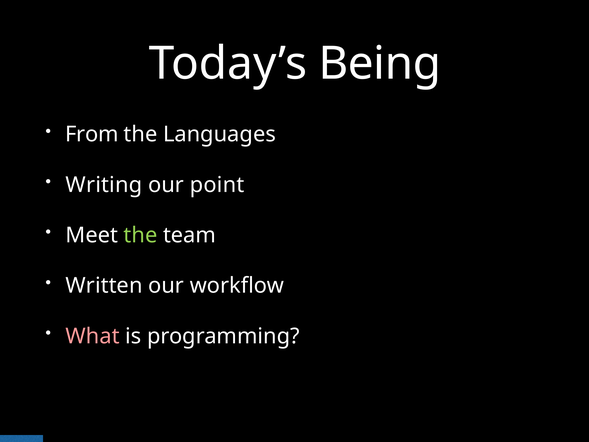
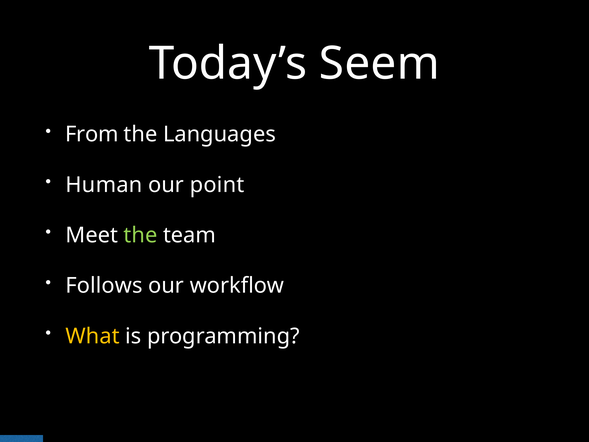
Being: Being -> Seem
Writing: Writing -> Human
Written: Written -> Follows
What colour: pink -> yellow
